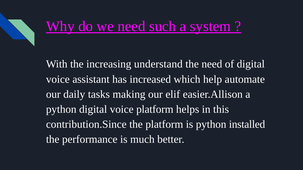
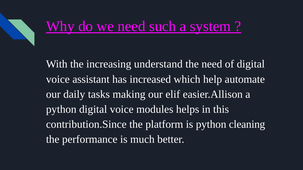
voice platform: platform -> modules
installed: installed -> cleaning
